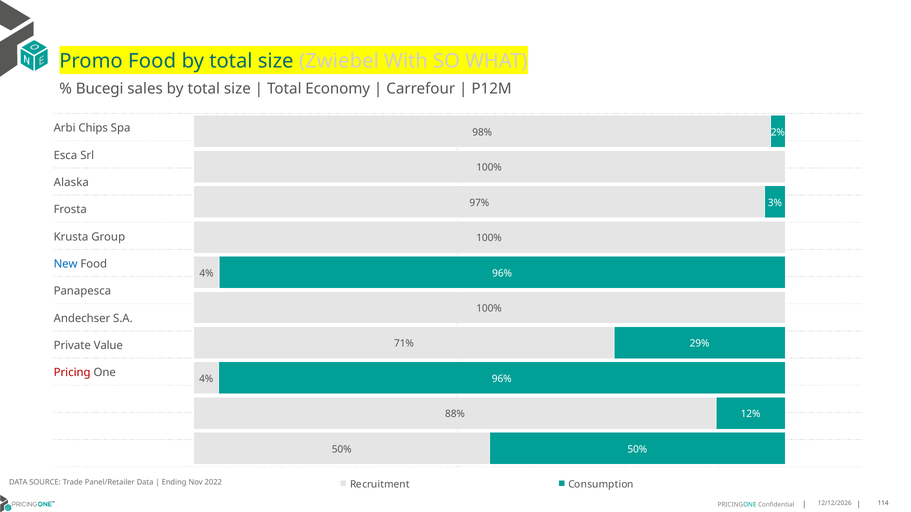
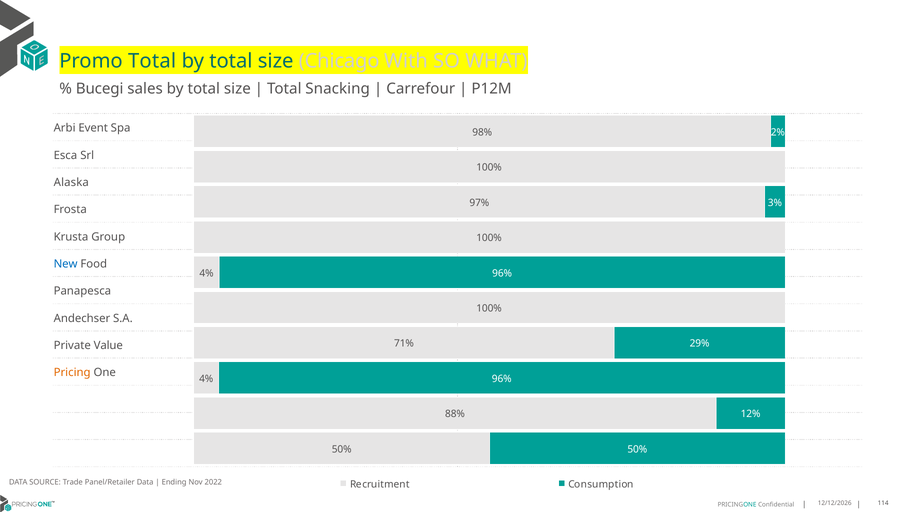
Promo Food: Food -> Total
Zwiebel: Zwiebel -> Chicago
Economy: Economy -> Snacking
Chips: Chips -> Event
Pricing colour: red -> orange
